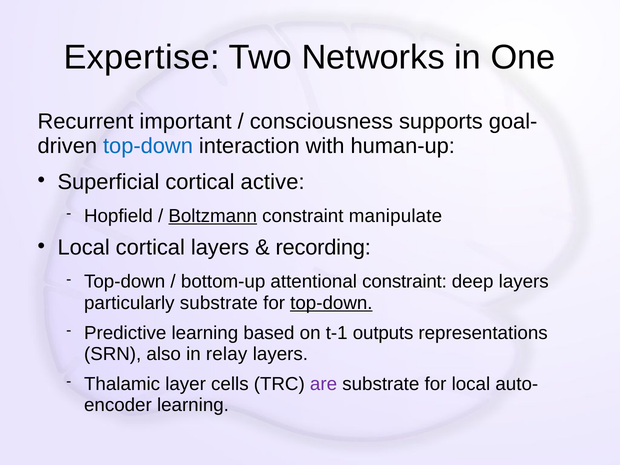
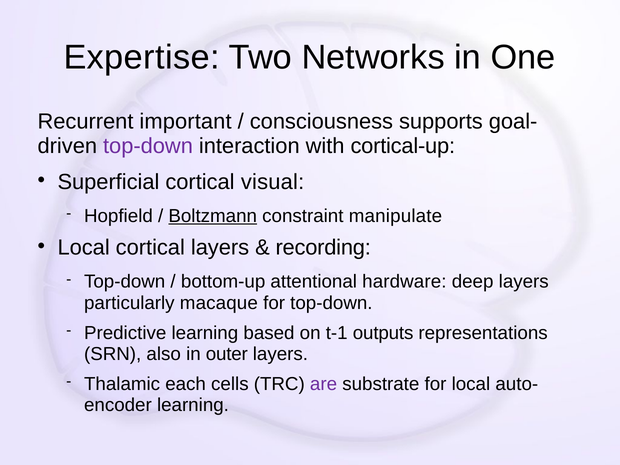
top-down at (148, 146) colour: blue -> purple
human-up: human-up -> cortical-up
active: active -> visual
attentional constraint: constraint -> hardware
particularly substrate: substrate -> macaque
top-down at (331, 303) underline: present -> none
relay: relay -> outer
layer: layer -> each
